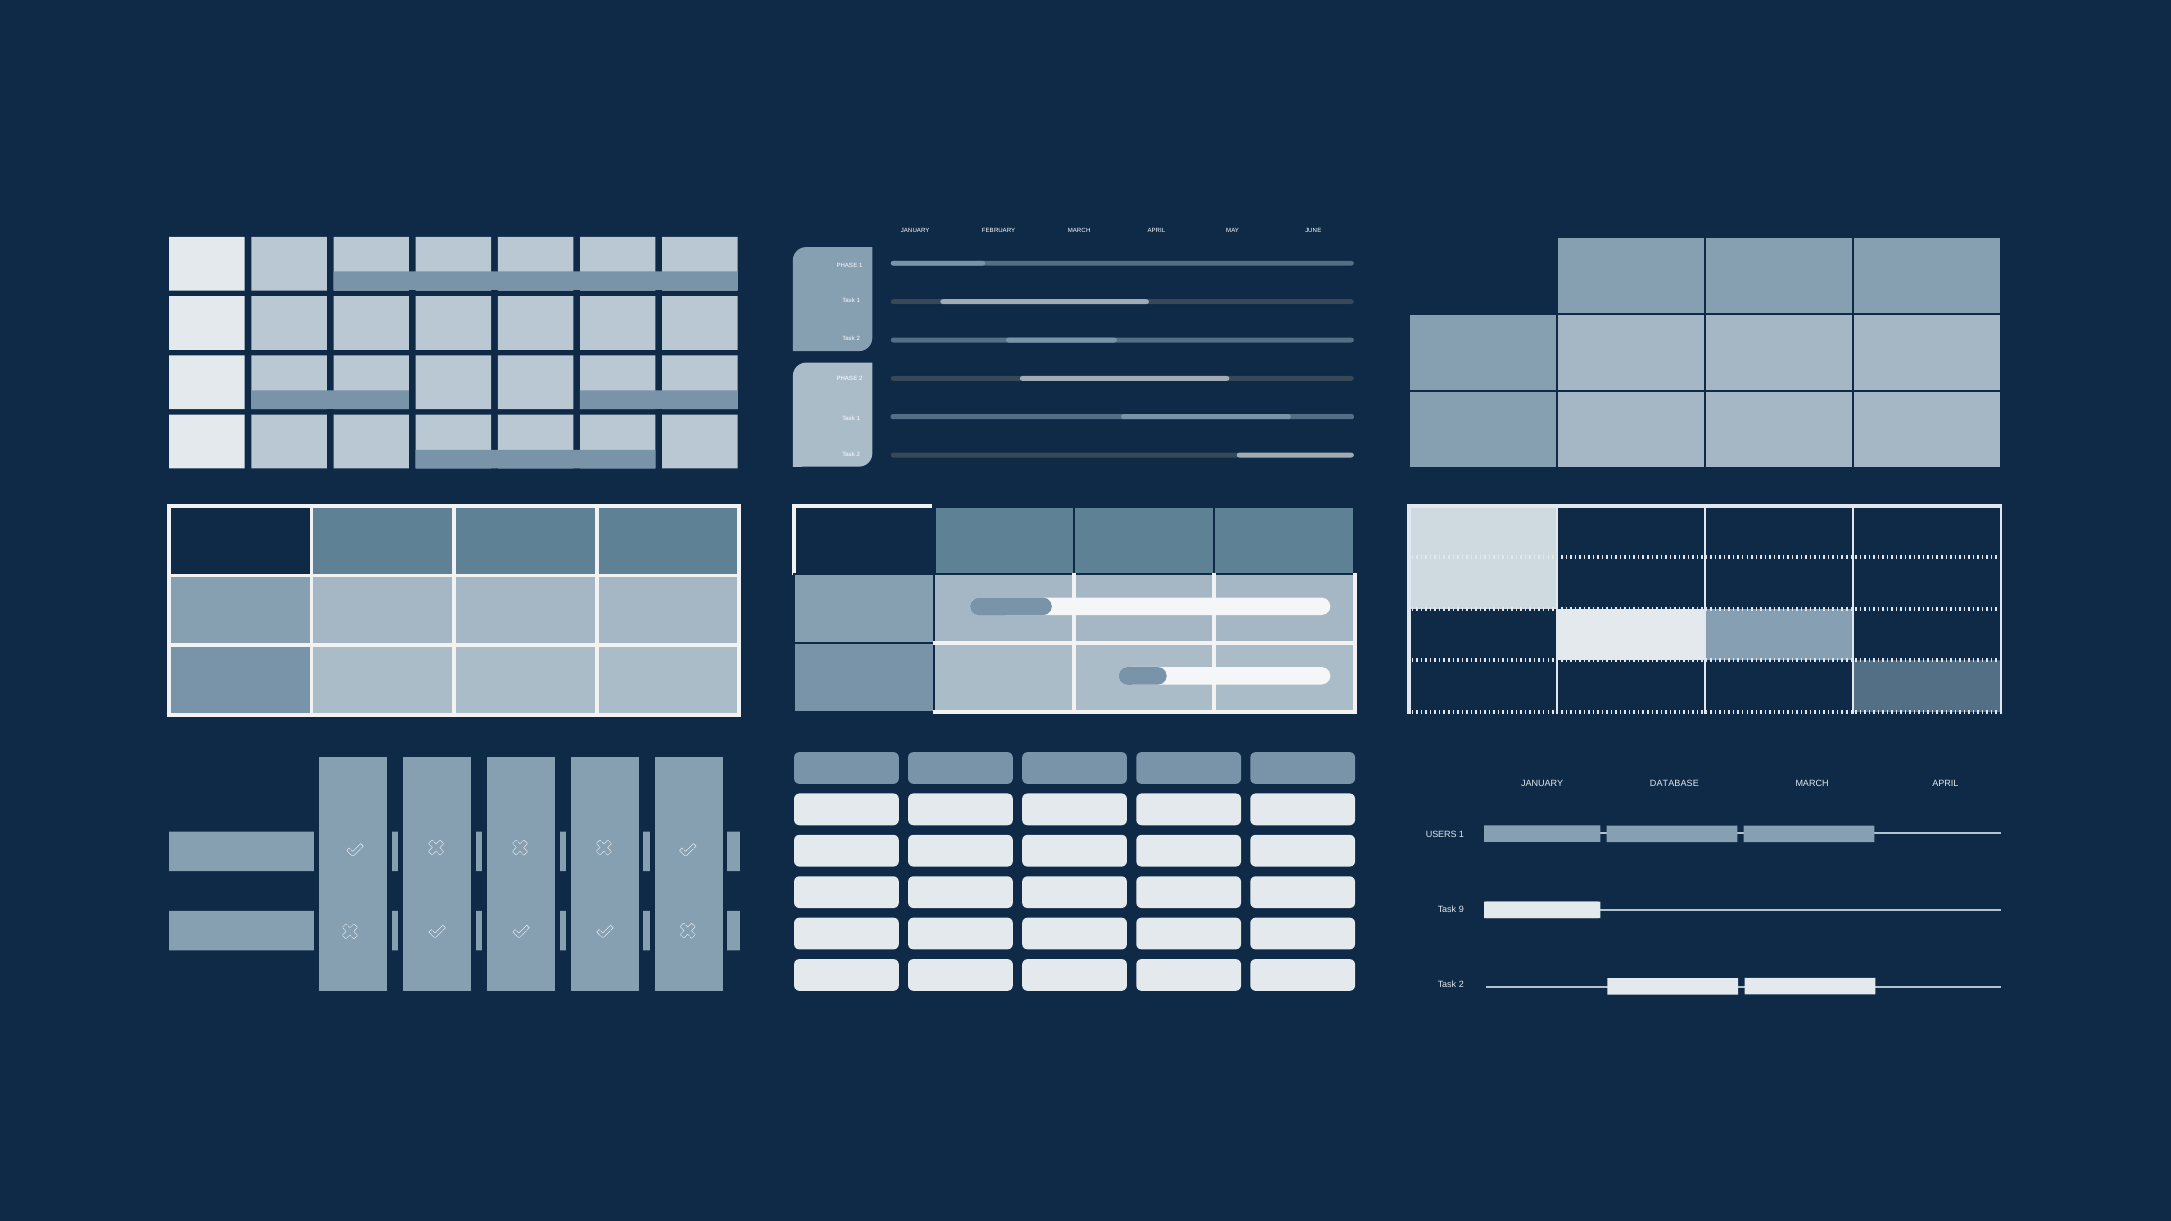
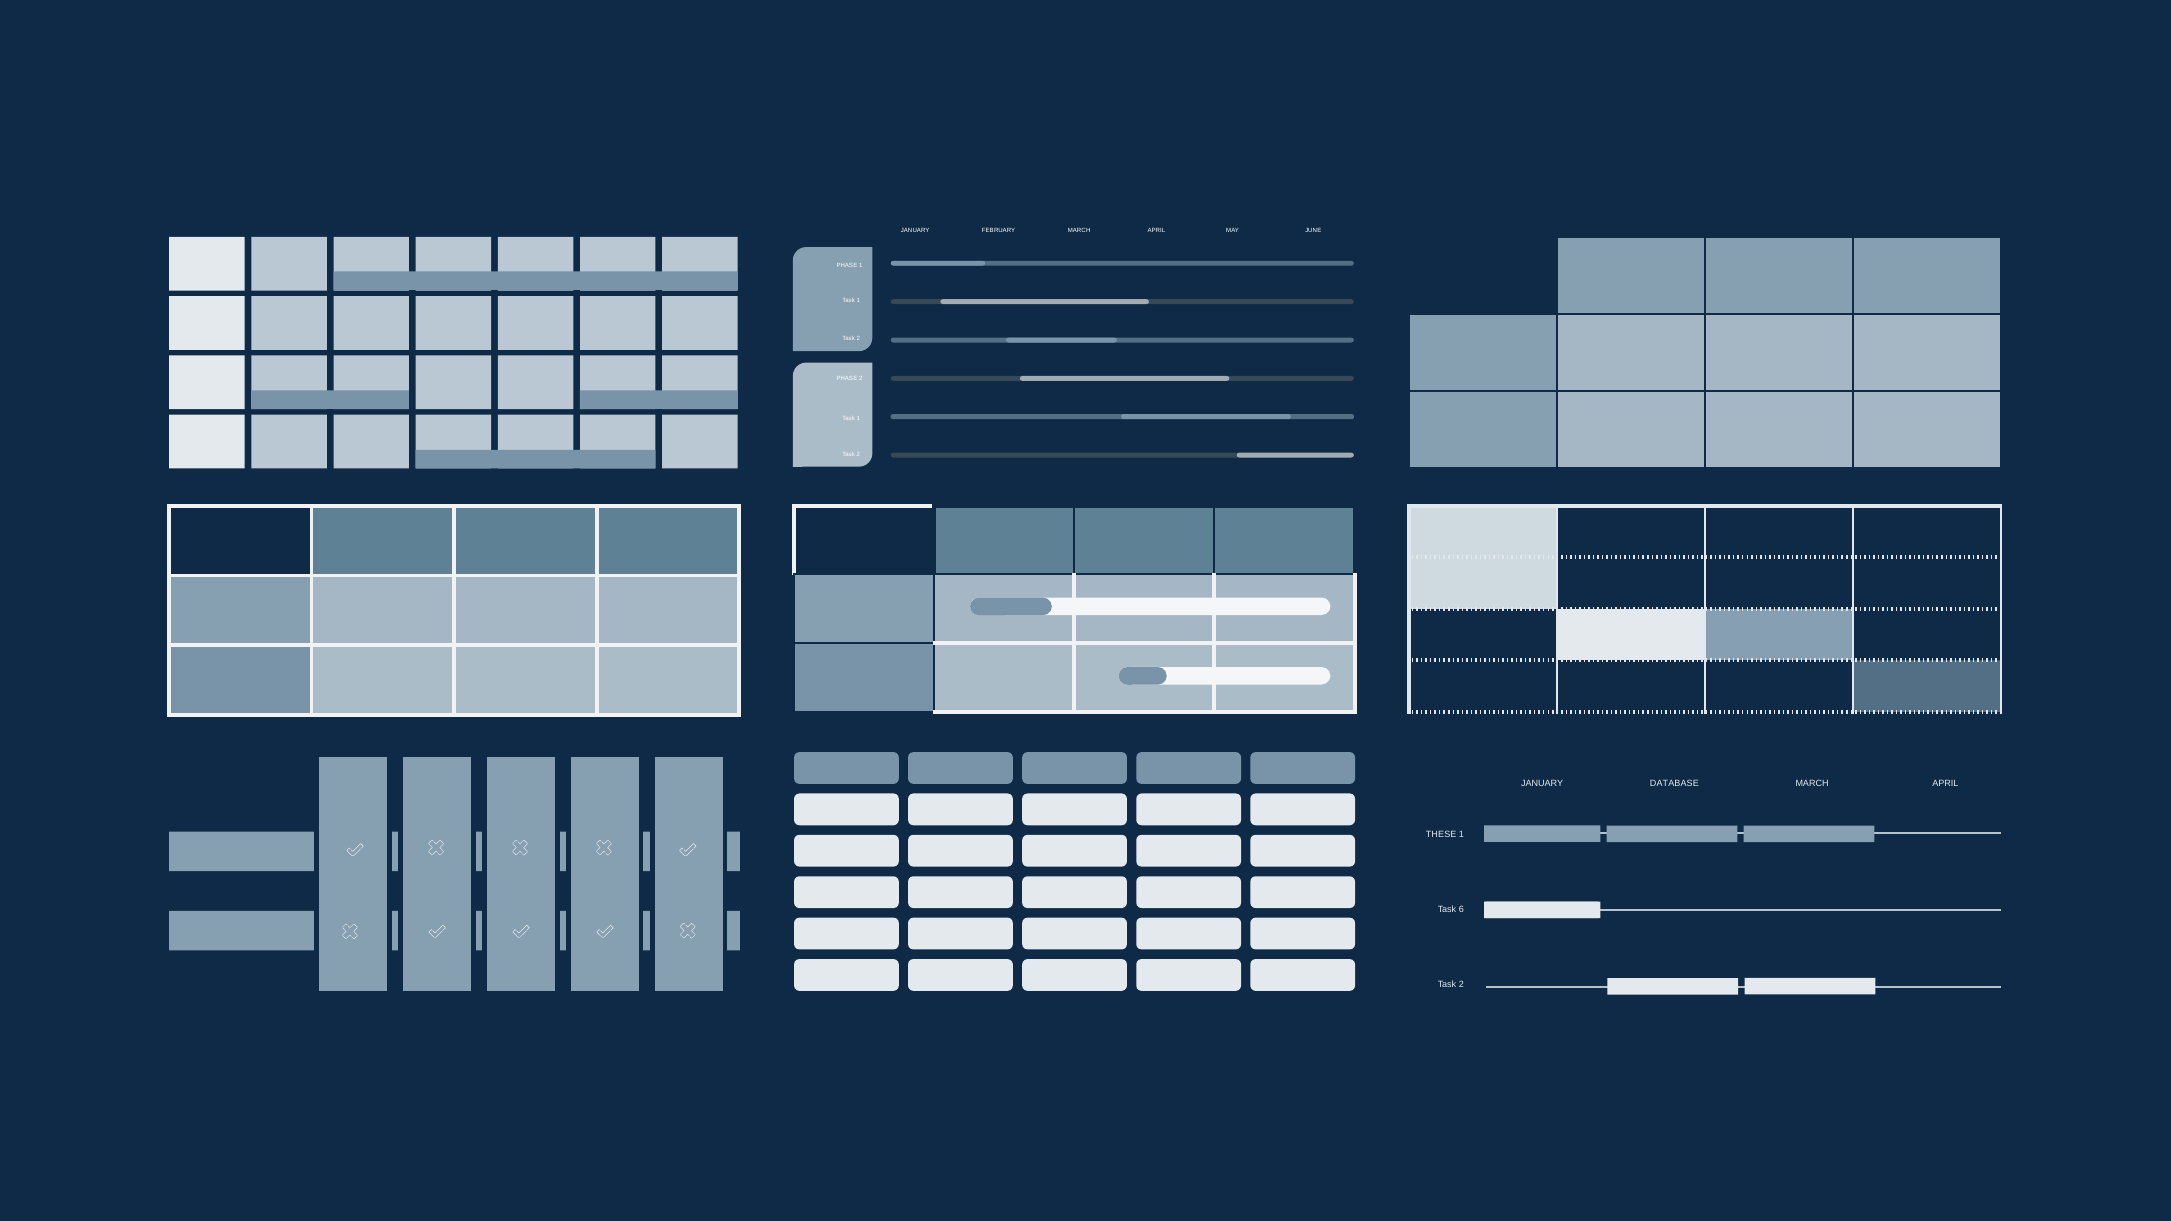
USERS: USERS -> THESE
9: 9 -> 6
